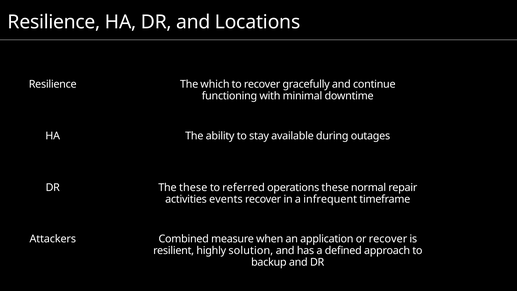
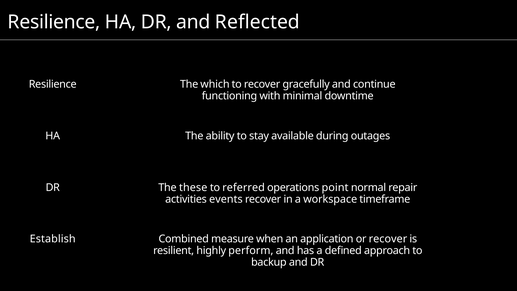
Locations: Locations -> Reflected
operations these: these -> point
infrequent: infrequent -> workspace
Attackers: Attackers -> Establish
solution: solution -> perform
